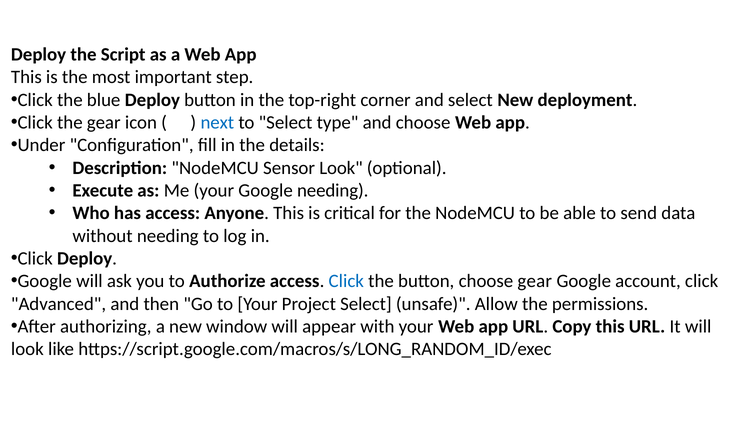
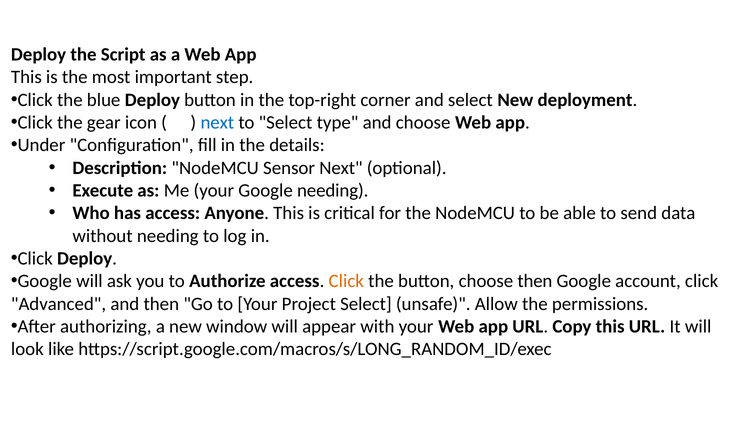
Sensor Look: Look -> Next
Click at (346, 281) colour: blue -> orange
choose gear: gear -> then
